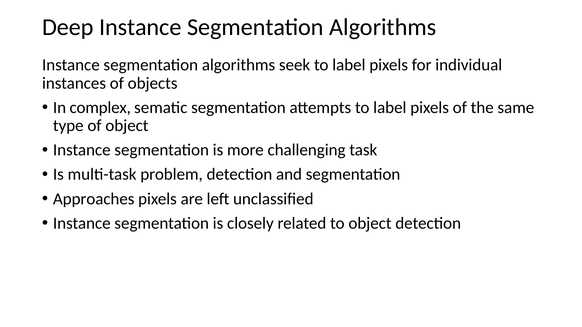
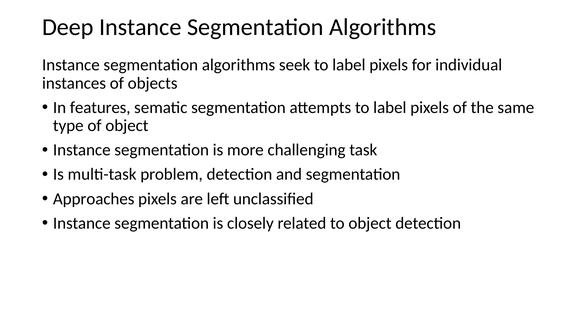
complex: complex -> features
